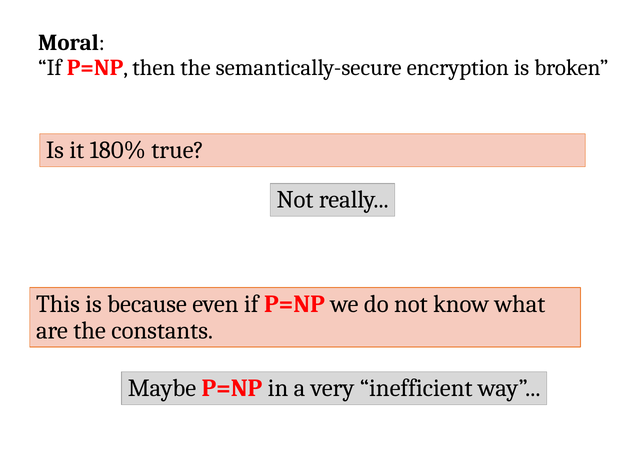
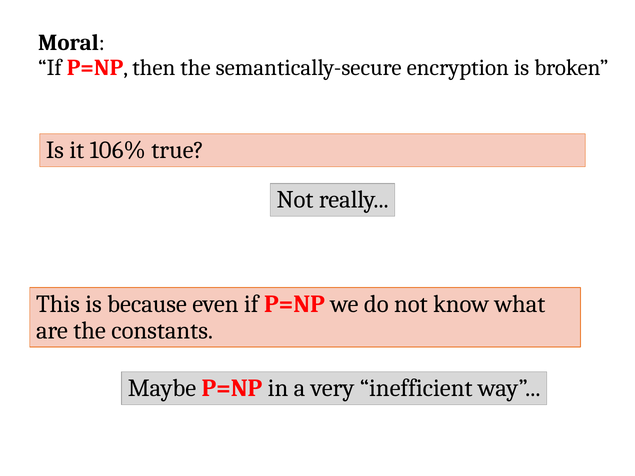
180%: 180% -> 106%
